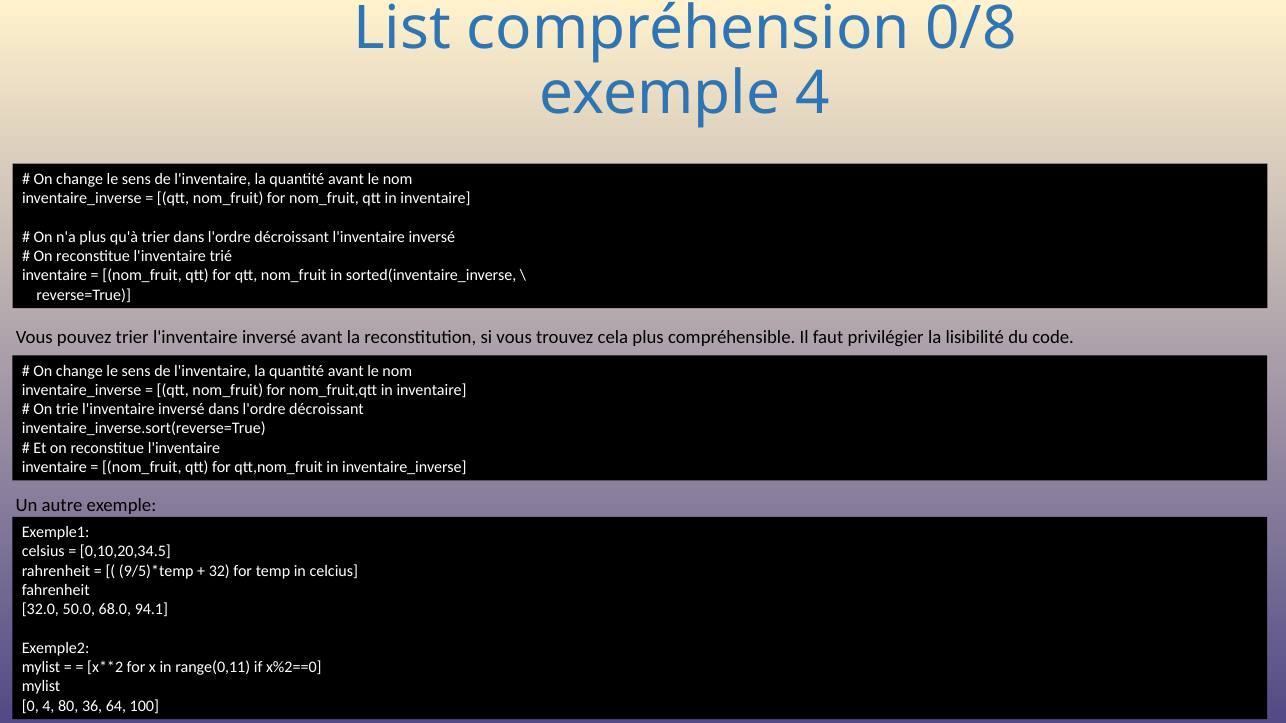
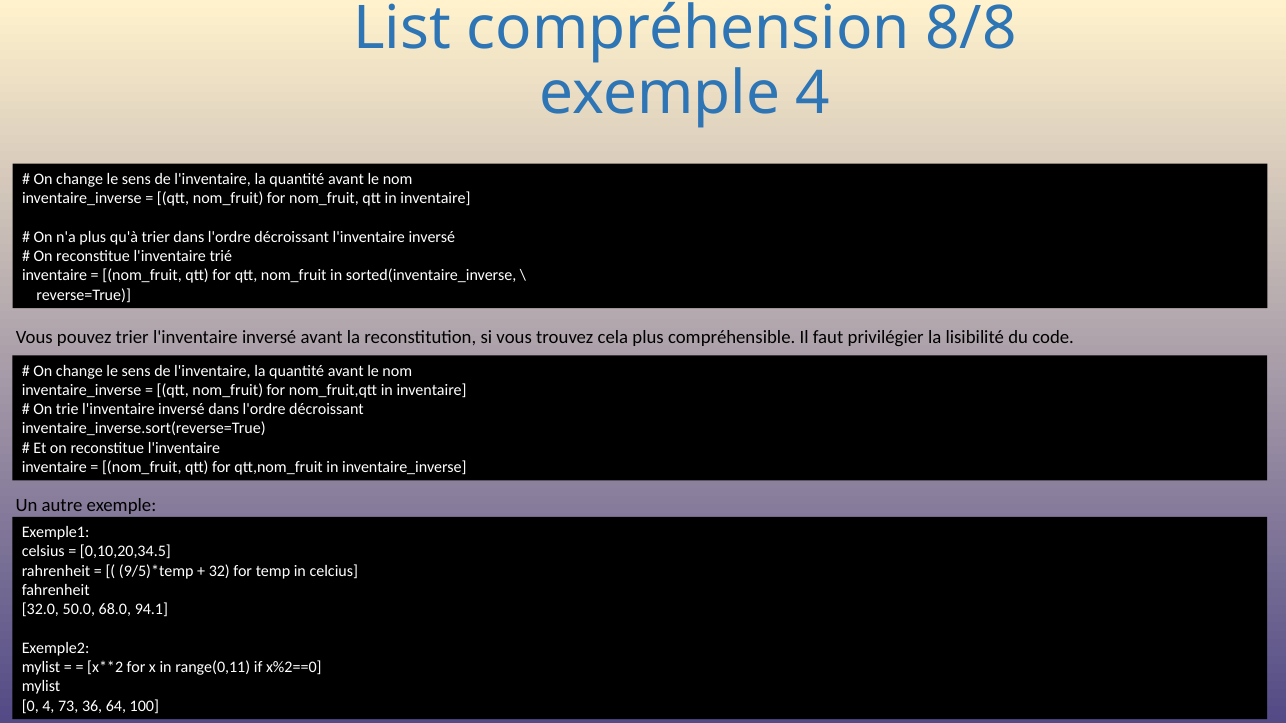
0/8: 0/8 -> 8/8
80: 80 -> 73
